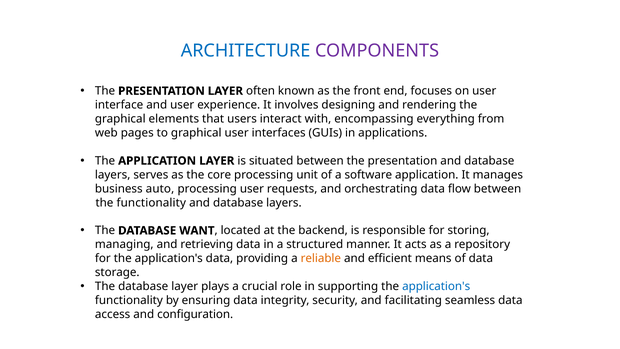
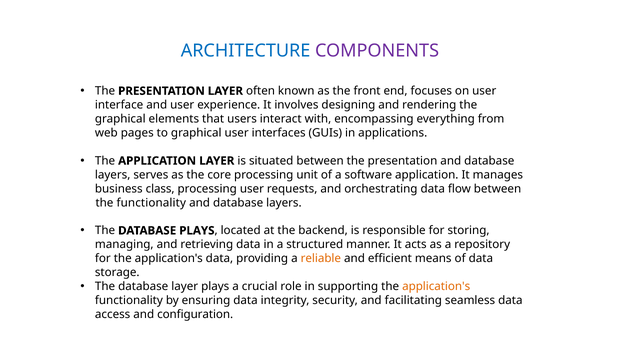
auto: auto -> class
DATABASE WANT: WANT -> PLAYS
application's at (436, 286) colour: blue -> orange
